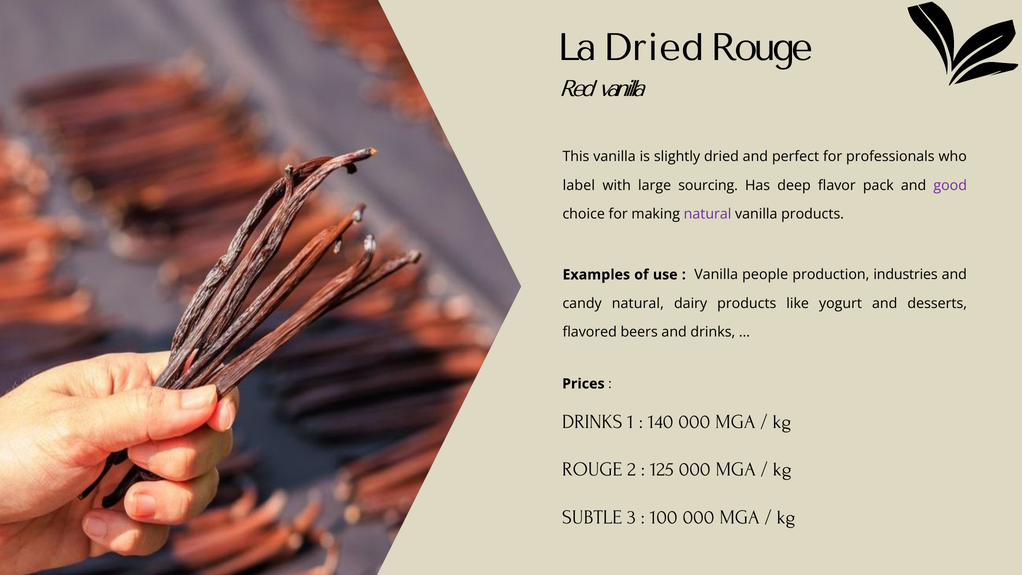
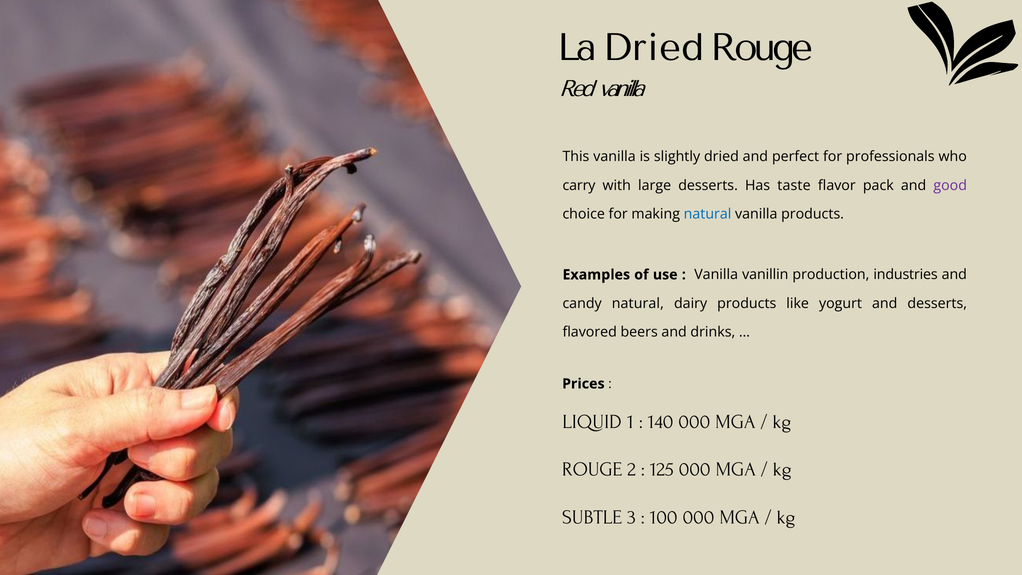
label: label -> carry
large sourcing: sourcing -> desserts
deep: deep -> taste
natural at (708, 214) colour: purple -> blue
people: people -> vanillin
DRINKS at (592, 422): DRINKS -> LIQUID
